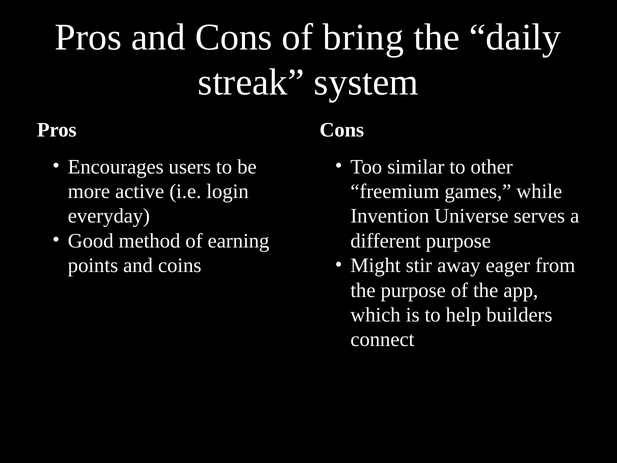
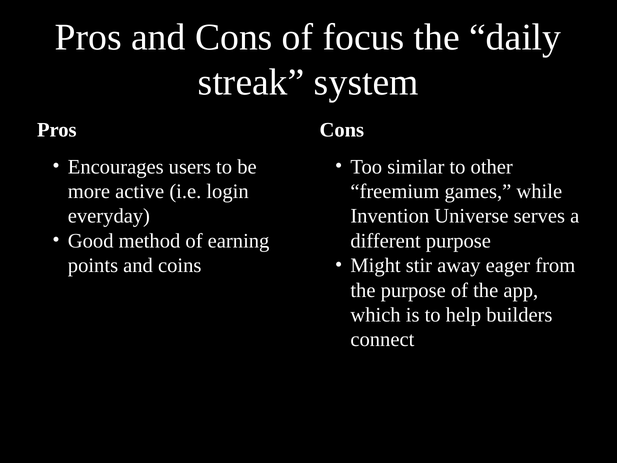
bring: bring -> focus
